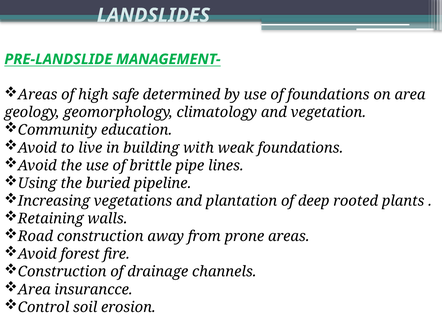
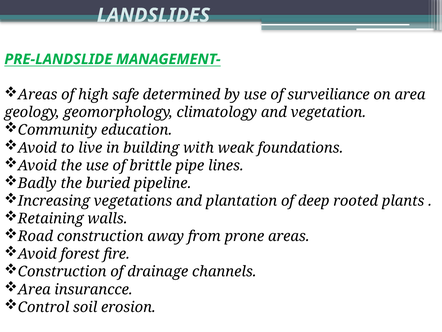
of foundations: foundations -> surveiliance
Using: Using -> Badly
